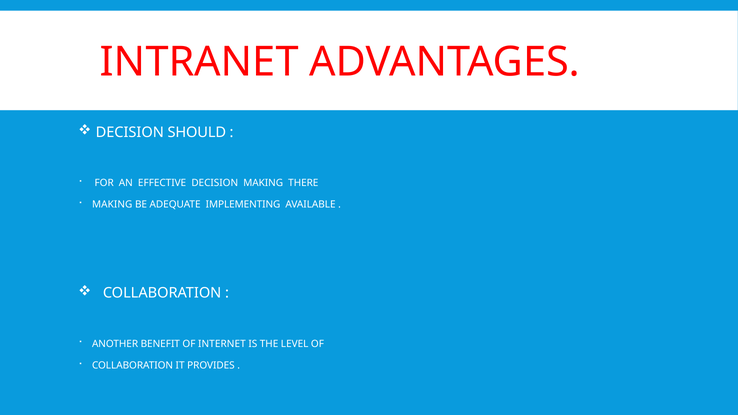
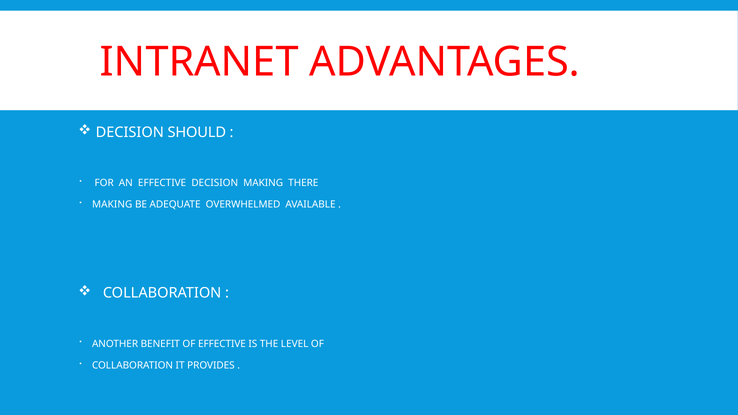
IMPLEMENTING: IMPLEMENTING -> OVERWHELMED
OF INTERNET: INTERNET -> EFFECTIVE
